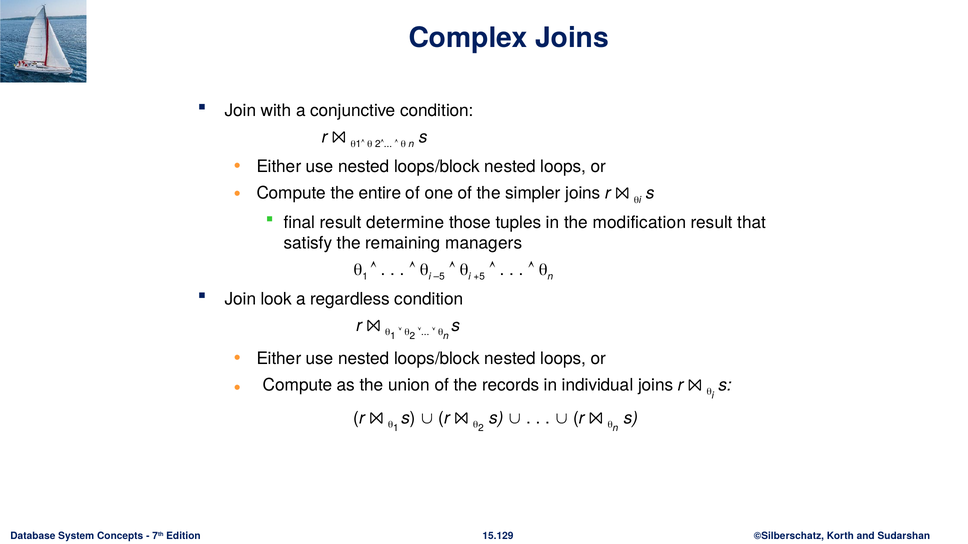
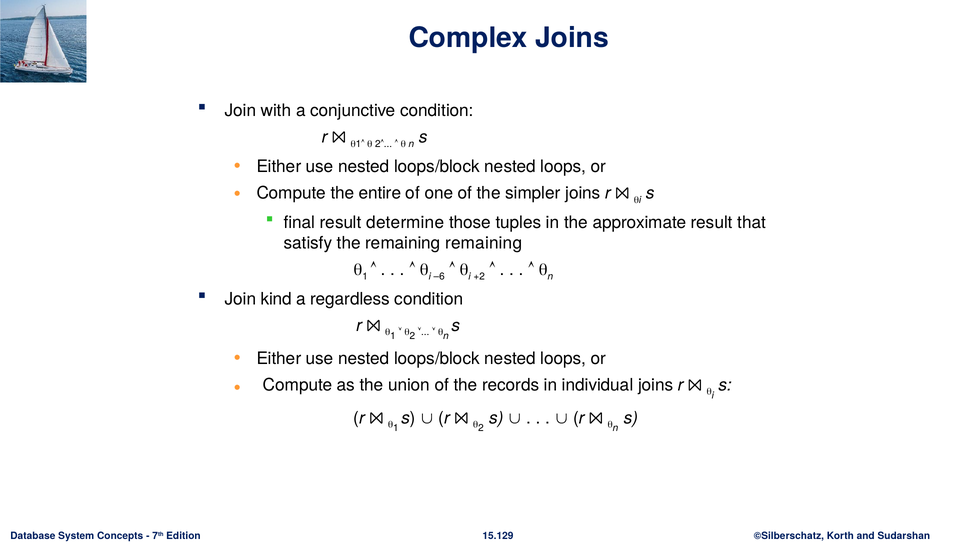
modification: modification -> approximate
remaining managers: managers -> remaining
–5: –5 -> –6
+5: +5 -> +2
look: look -> kind
